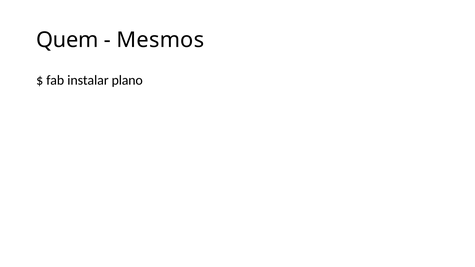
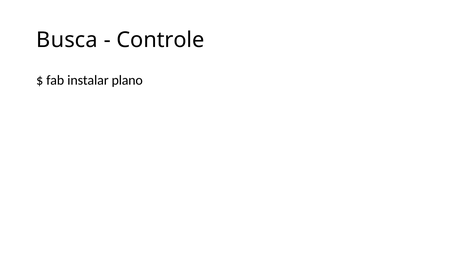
Quem: Quem -> Busca
Mesmos: Mesmos -> Controle
